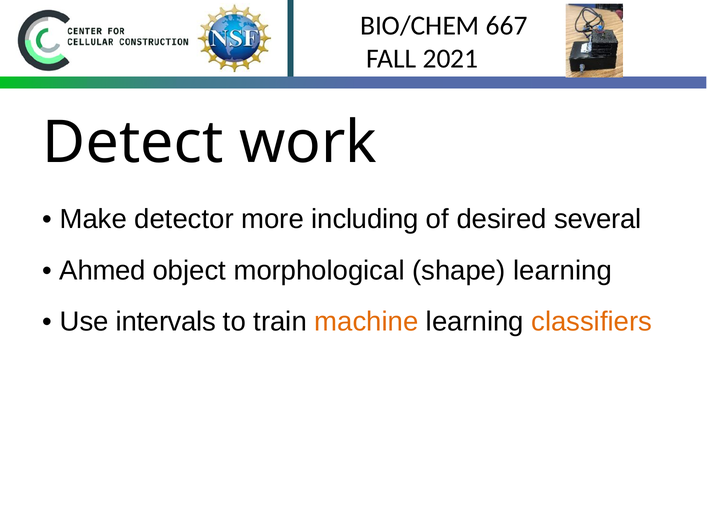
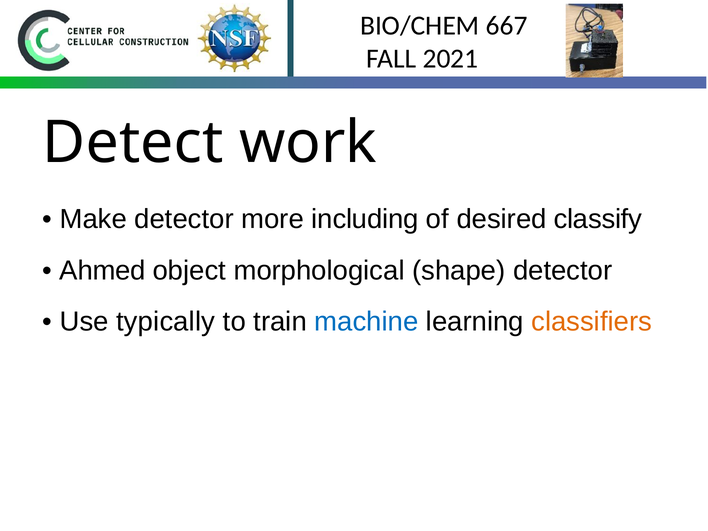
several: several -> classify
shape learning: learning -> detector
intervals: intervals -> typically
machine colour: orange -> blue
